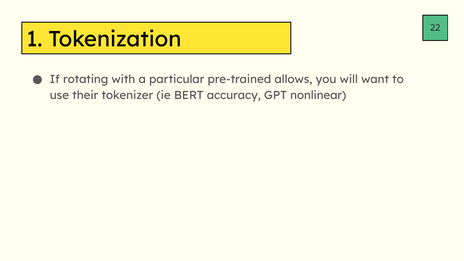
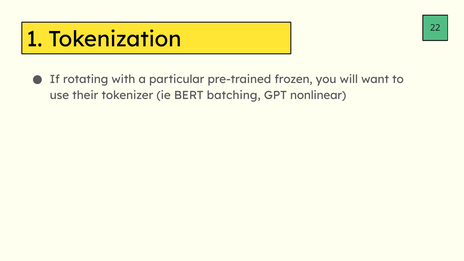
allows: allows -> frozen
accuracy: accuracy -> batching
